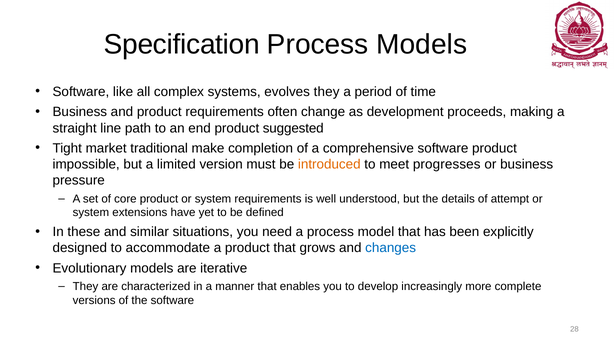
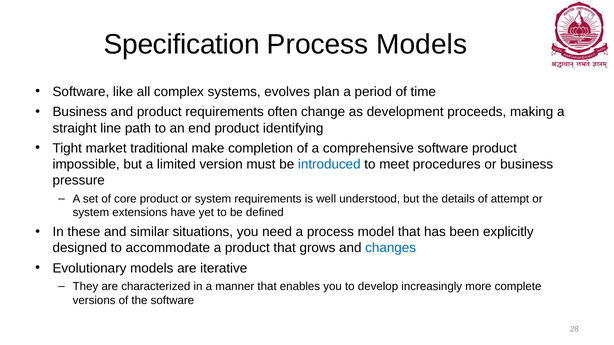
evolves they: they -> plan
suggested: suggested -> identifying
introduced colour: orange -> blue
progresses: progresses -> procedures
